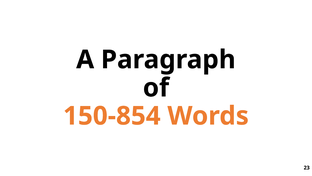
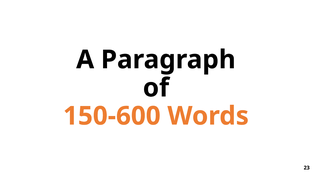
150-854: 150-854 -> 150-600
